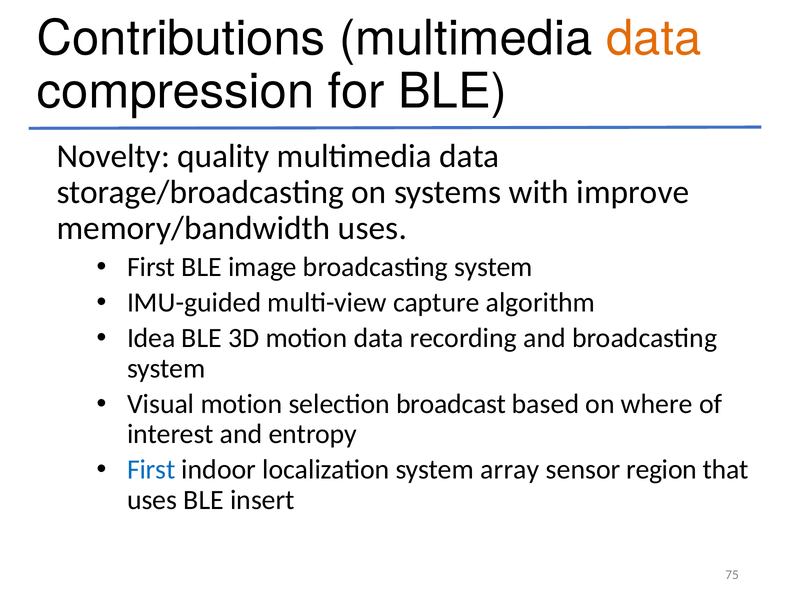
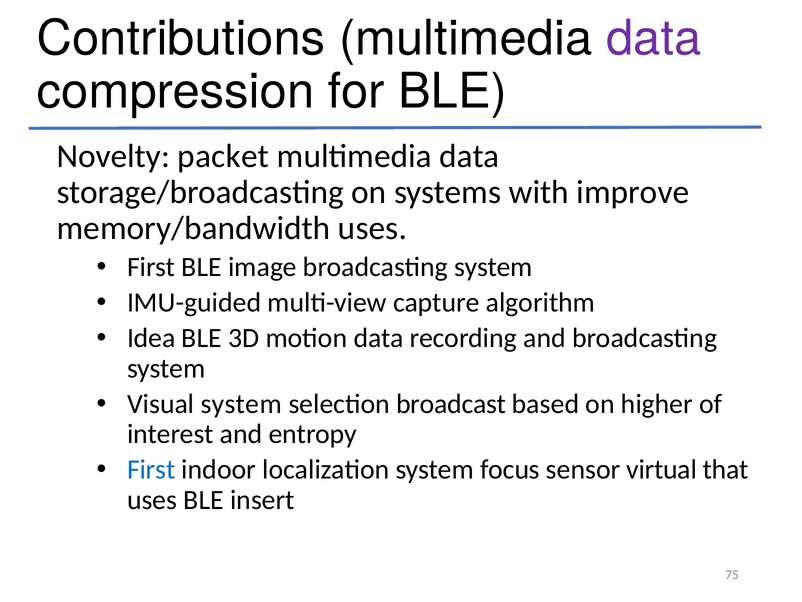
data at (654, 39) colour: orange -> purple
quality: quality -> packet
Visual motion: motion -> system
where: where -> higher
array: array -> focus
region: region -> virtual
